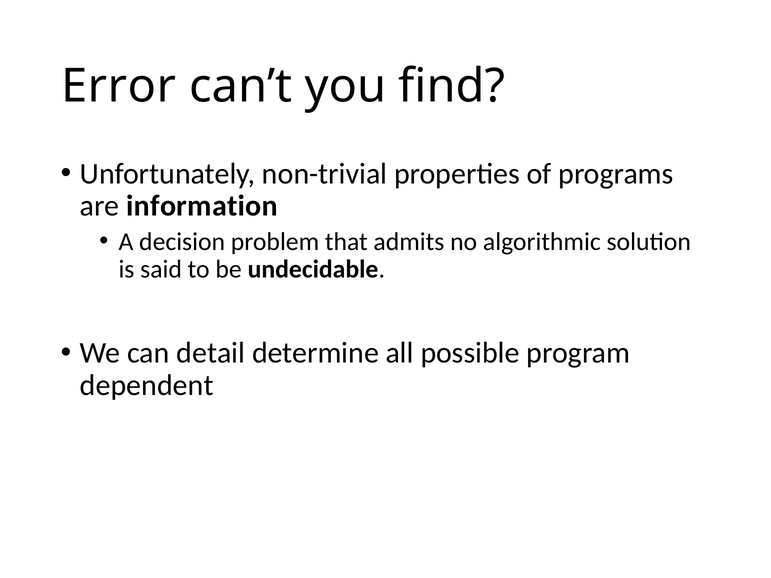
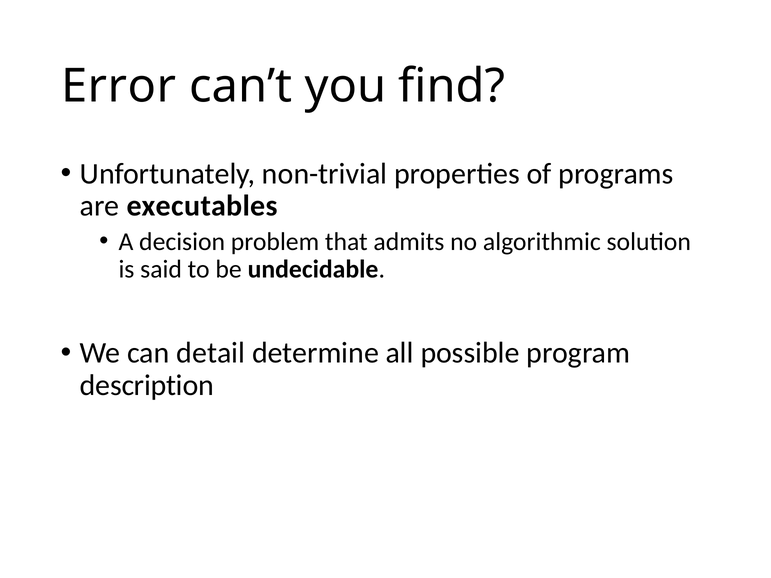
information: information -> executables
dependent: dependent -> description
